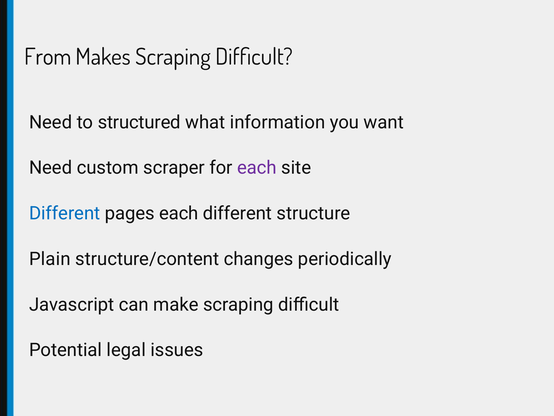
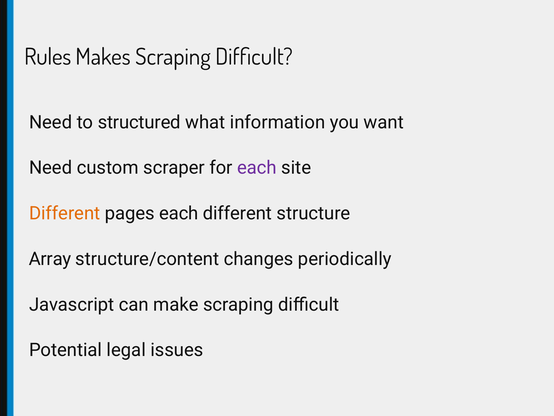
From: From -> Rules
Different at (65, 213) colour: blue -> orange
Plain: Plain -> Array
